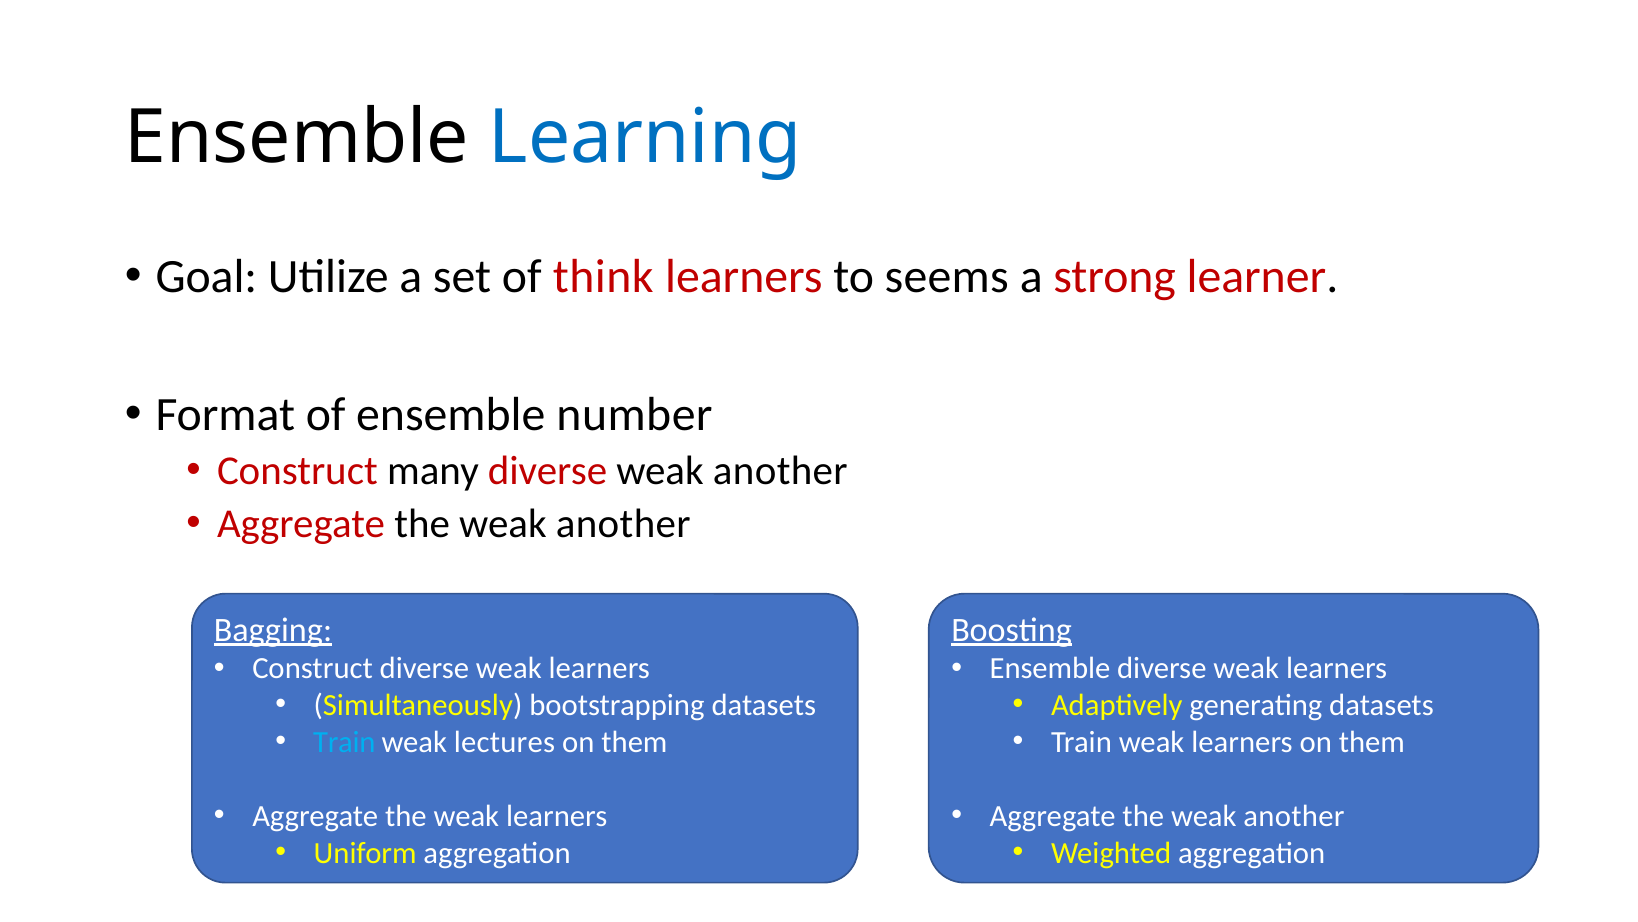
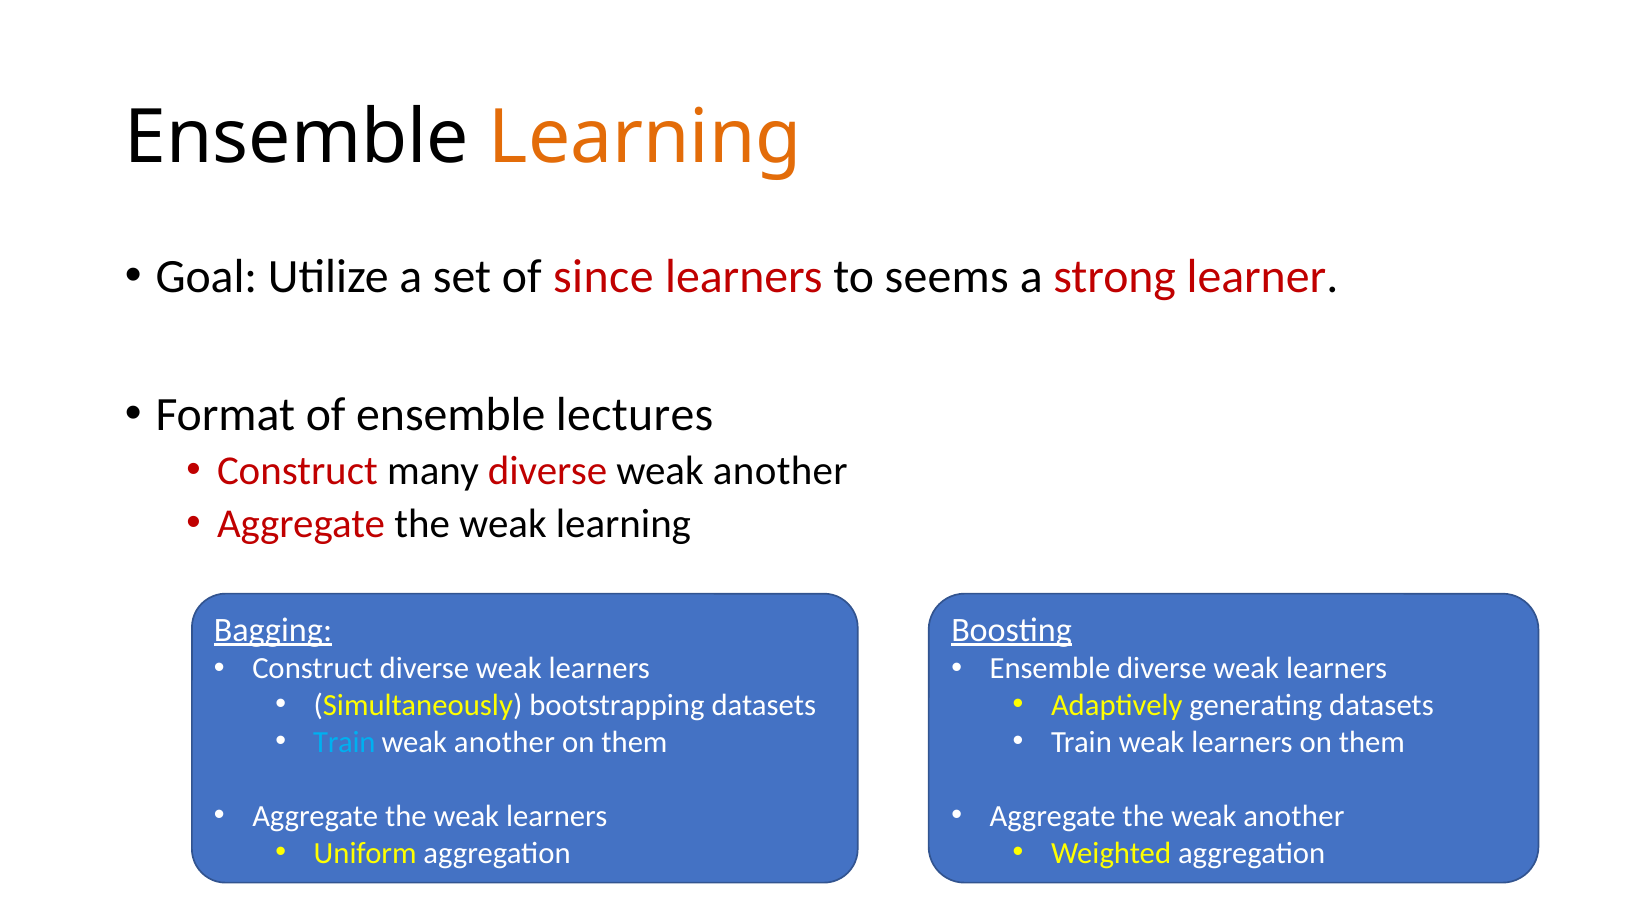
Learning at (645, 138) colour: blue -> orange
think: think -> since
number: number -> lectures
another at (623, 523): another -> learning
lectures at (505, 742): lectures -> another
